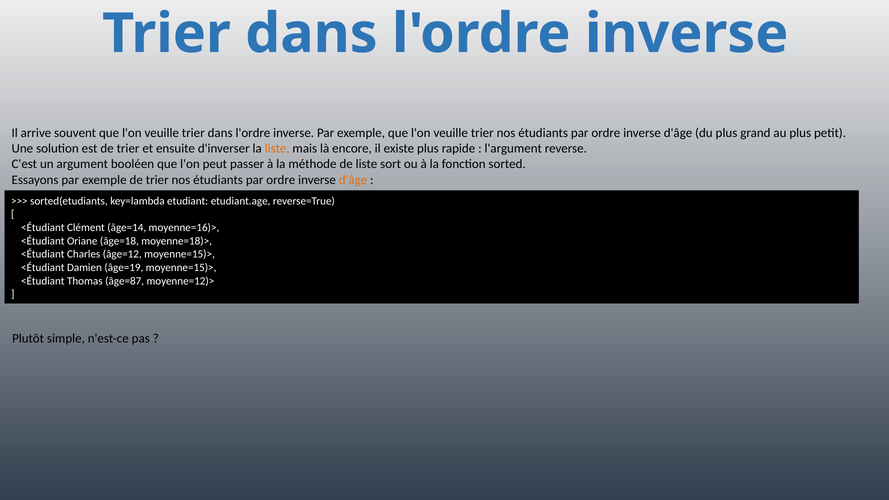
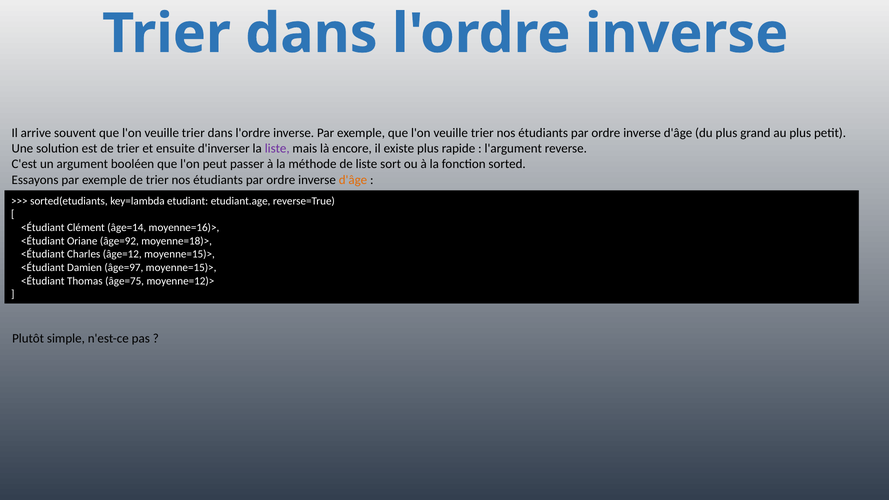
liste at (277, 149) colour: orange -> purple
âge=18: âge=18 -> âge=92
âge=19: âge=19 -> âge=97
âge=87: âge=87 -> âge=75
